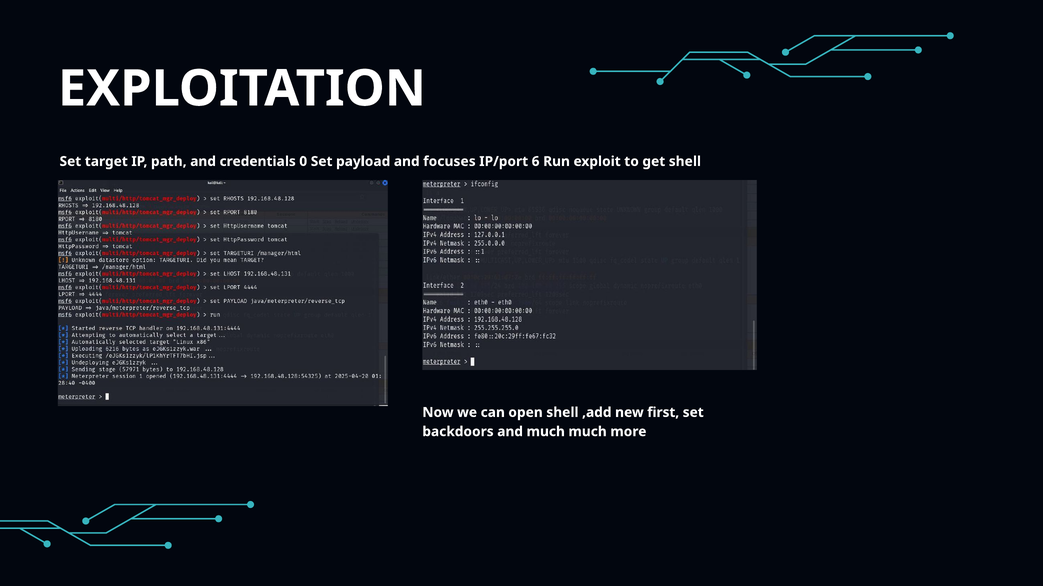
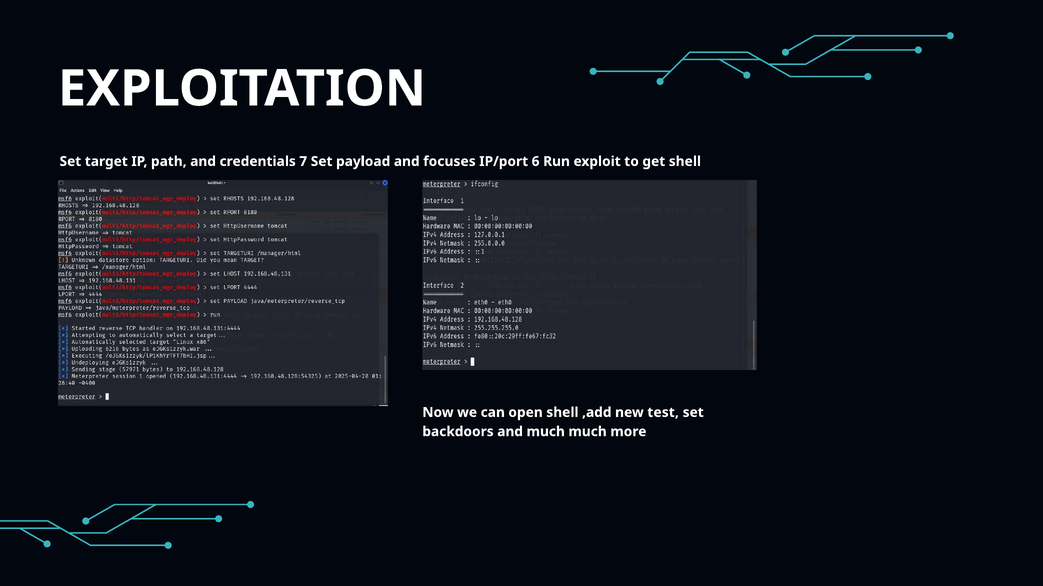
0: 0 -> 7
first: first -> test
